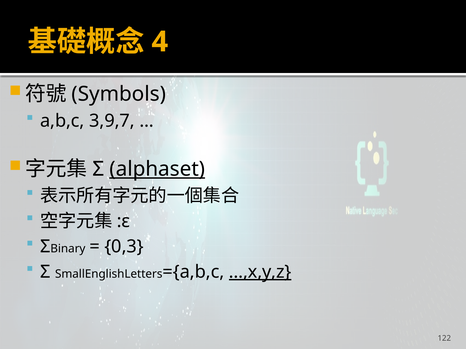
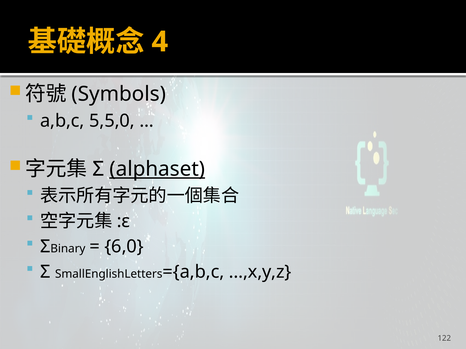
3,9,7: 3,9,7 -> 5,5,0
0,3: 0,3 -> 6,0
…,x,y,z underline: present -> none
